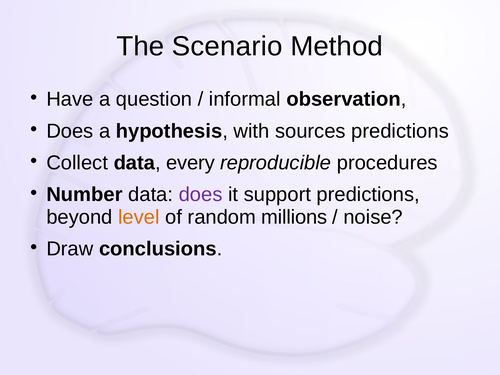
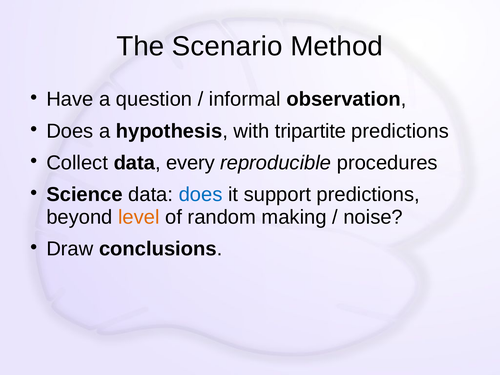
sources: sources -> tripartite
Number: Number -> Science
does at (201, 195) colour: purple -> blue
millions: millions -> making
